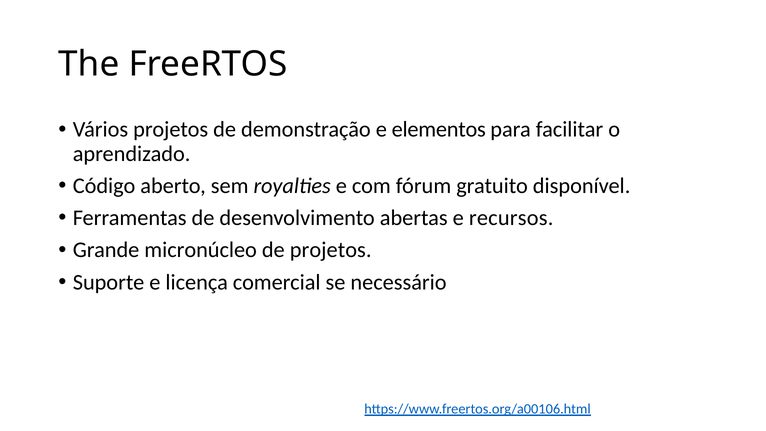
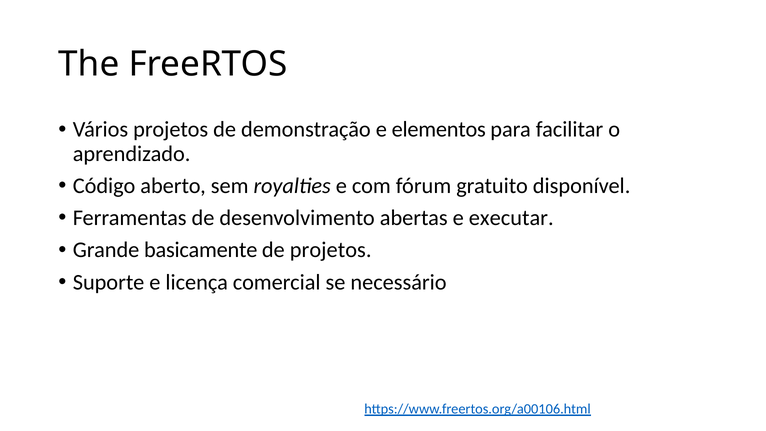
recursos: recursos -> executar
micronúcleo: micronúcleo -> basicamente
